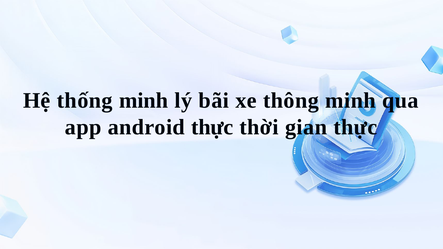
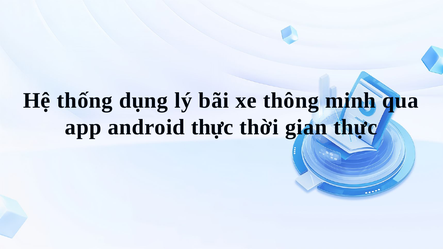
thống minh: minh -> dụng
